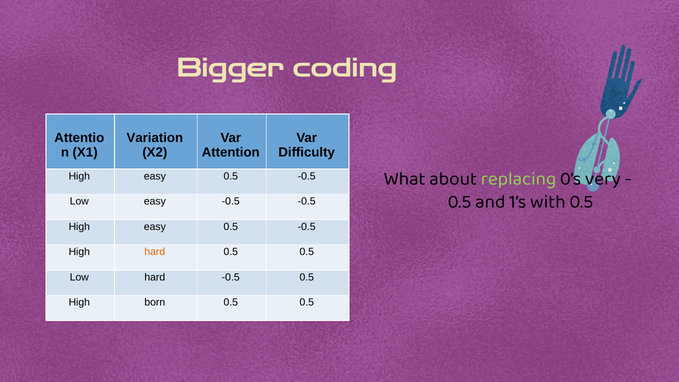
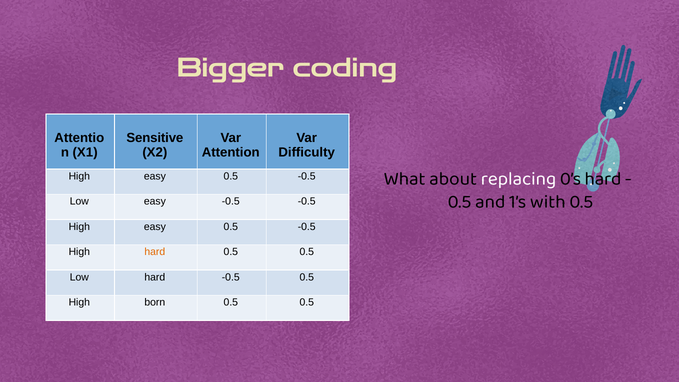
Variation: Variation -> Sensitive
replacing colour: light green -> white
0’s very: very -> hard
